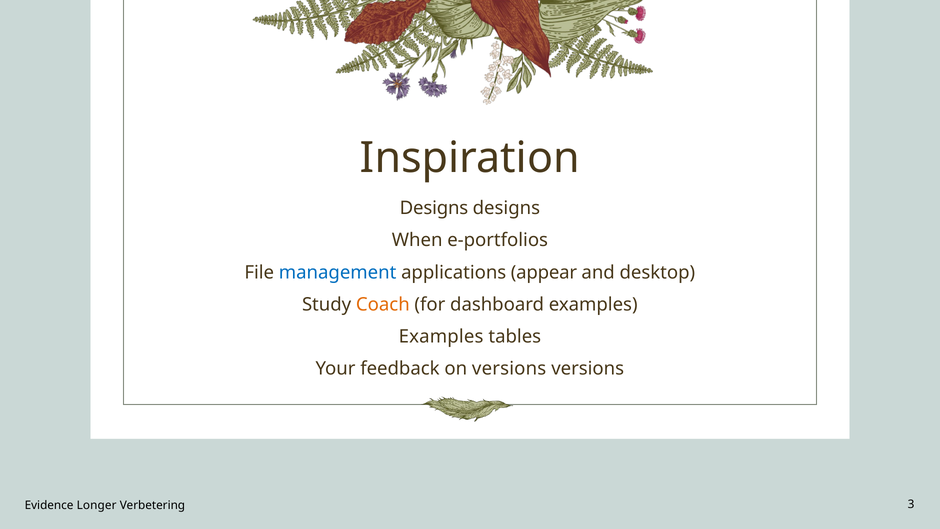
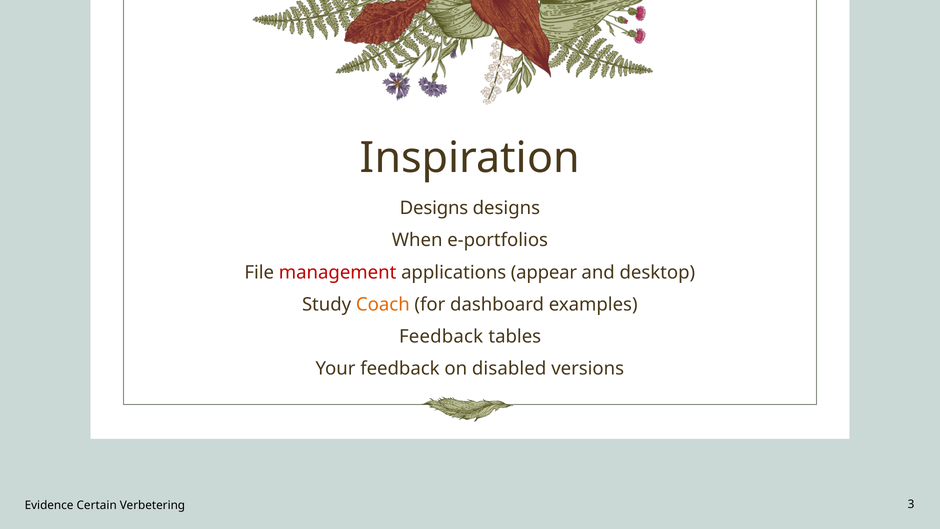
management colour: blue -> red
Examples at (441, 336): Examples -> Feedback
on versions: versions -> disabled
Longer: Longer -> Certain
